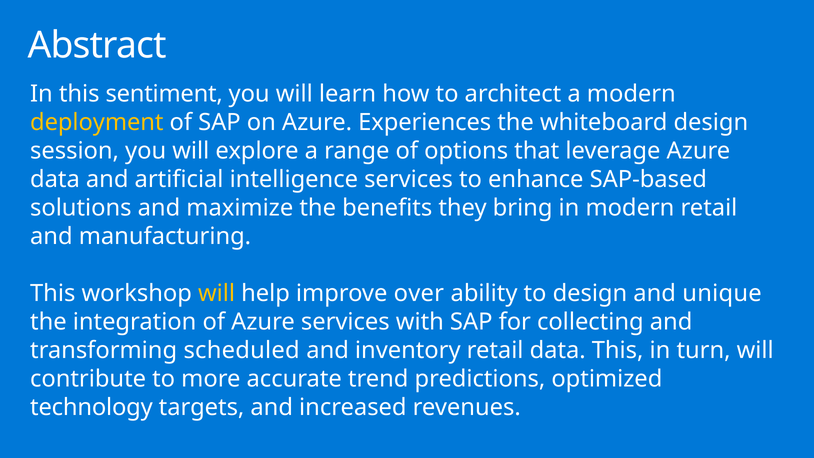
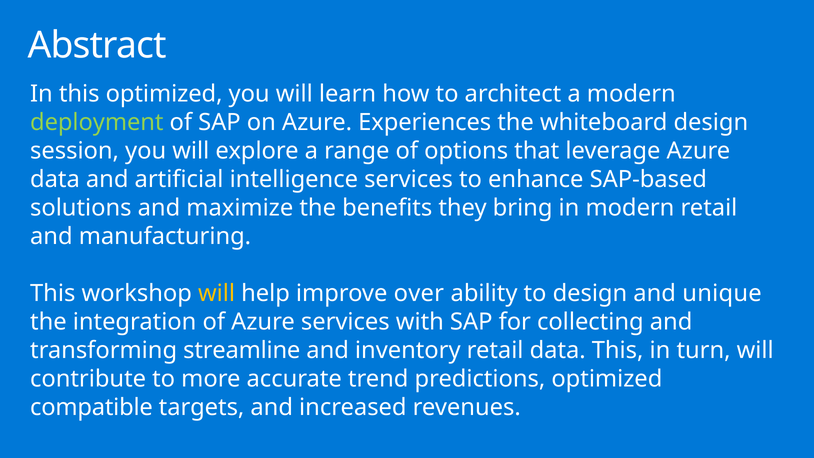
this sentiment: sentiment -> optimized
deployment colour: yellow -> light green
scheduled: scheduled -> streamline
technology: technology -> compatible
